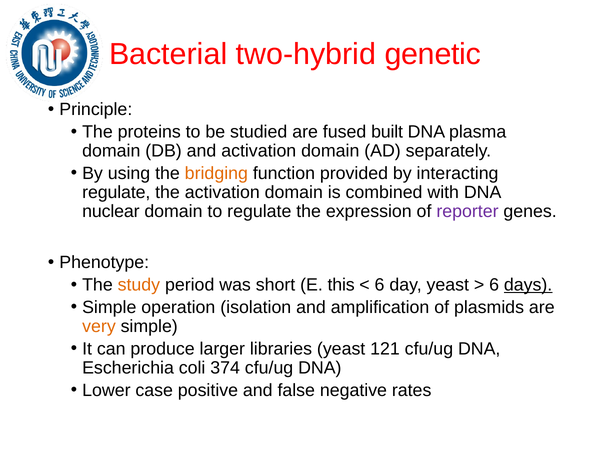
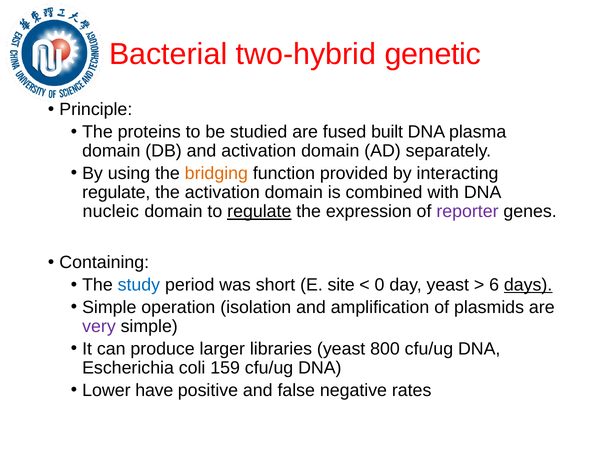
nuclear: nuclear -> nucleic
regulate at (259, 212) underline: none -> present
Phenotype: Phenotype -> Containing
study colour: orange -> blue
this: this -> site
6 at (380, 285): 6 -> 0
very colour: orange -> purple
121: 121 -> 800
374: 374 -> 159
case: case -> have
